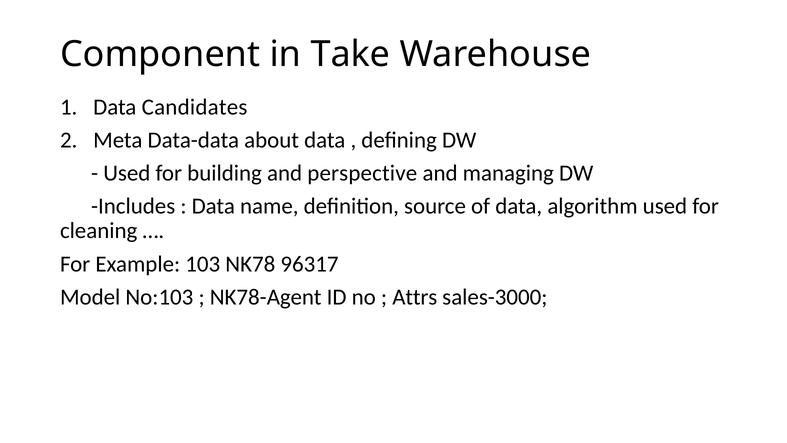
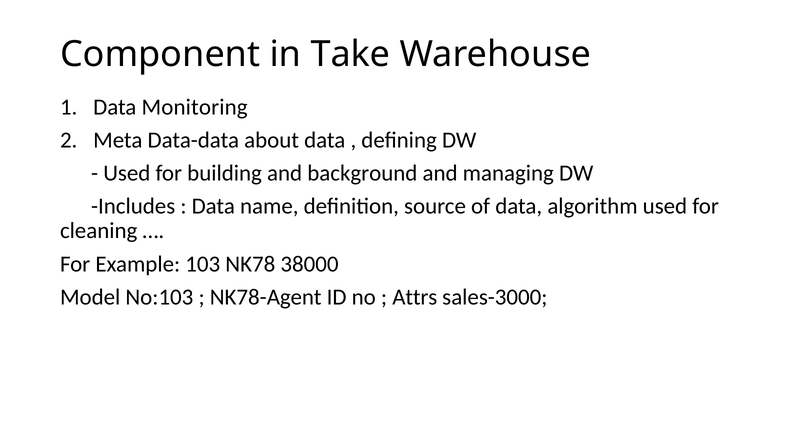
Candidates: Candidates -> Monitoring
perspective: perspective -> background
96317: 96317 -> 38000
